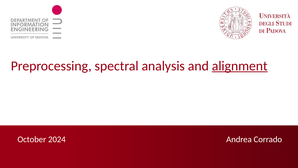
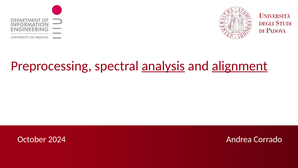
analysis underline: none -> present
